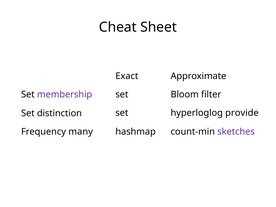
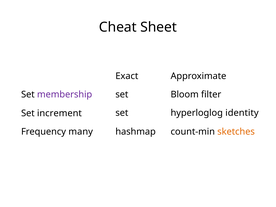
provide: provide -> identity
distinction: distinction -> increment
sketches colour: purple -> orange
